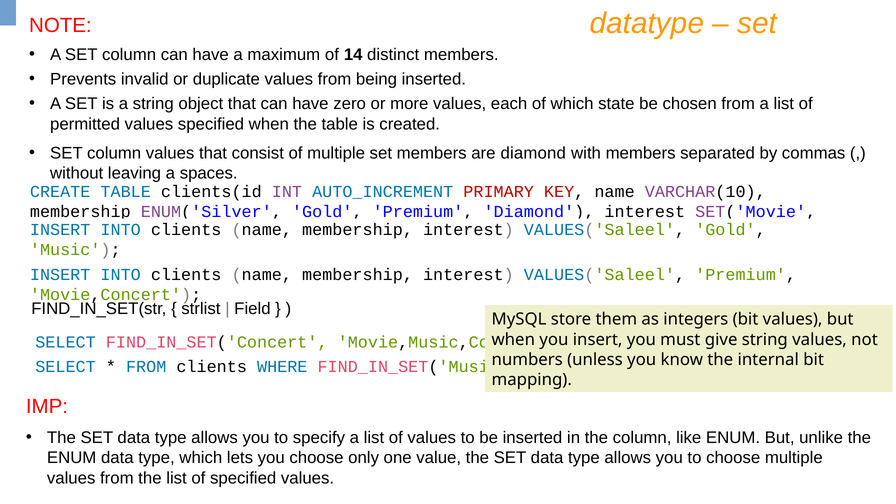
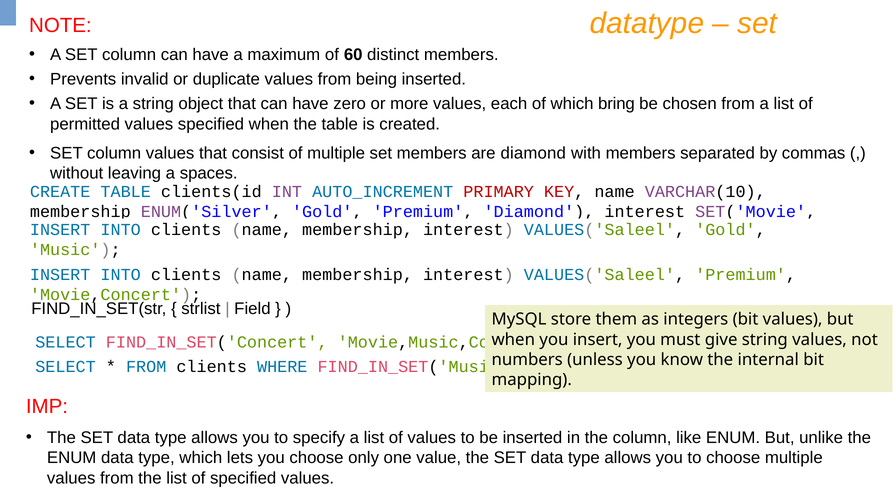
14: 14 -> 60
state: state -> bring
